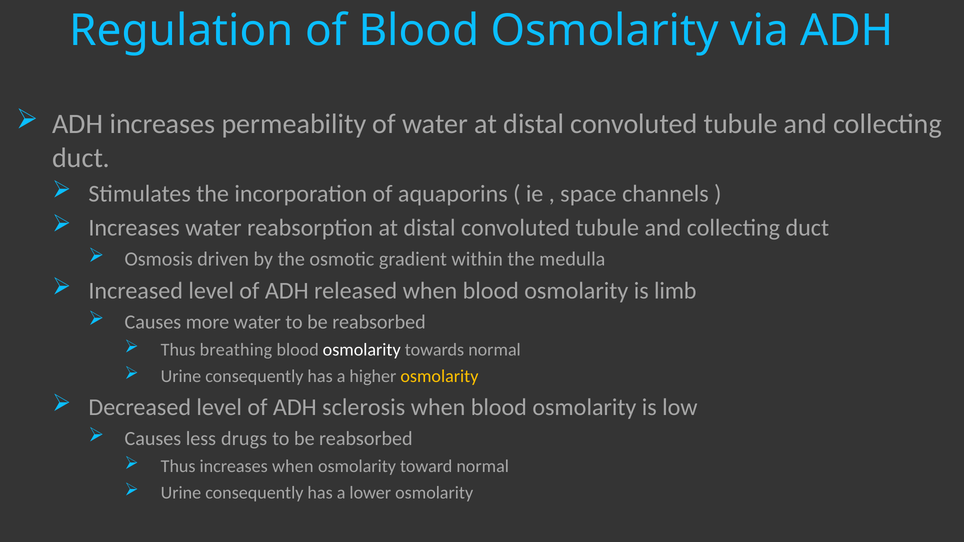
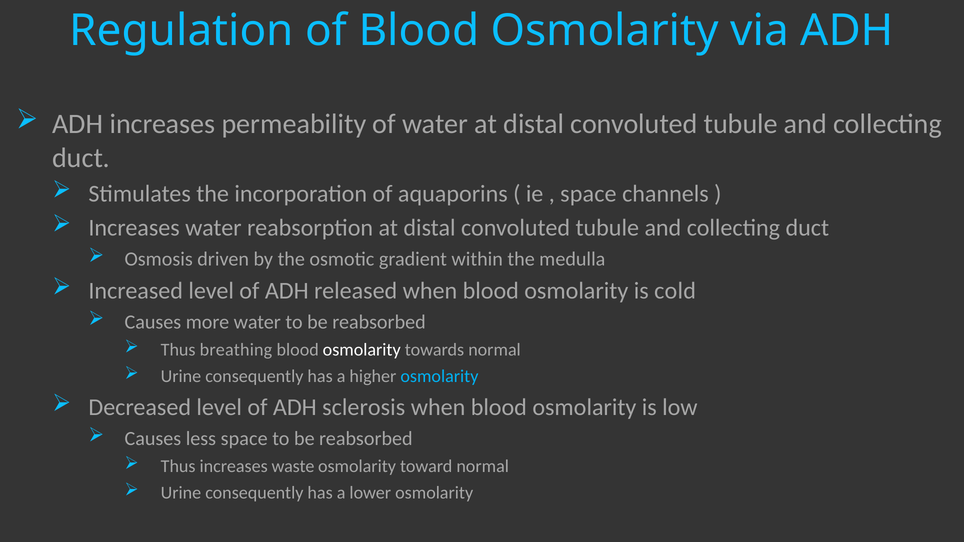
limb: limb -> cold
osmolarity at (439, 377) colour: yellow -> light blue
less drugs: drugs -> space
increases when: when -> waste
